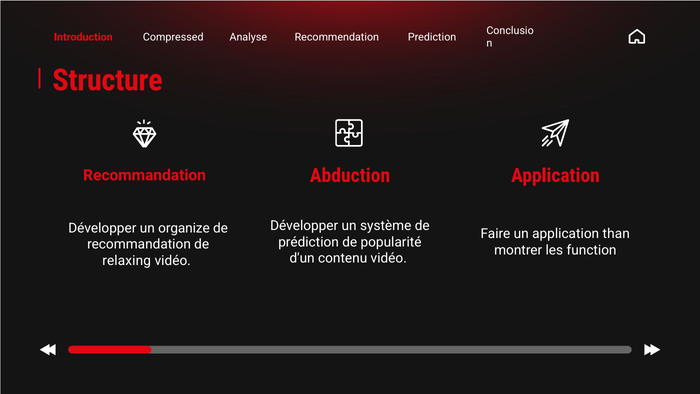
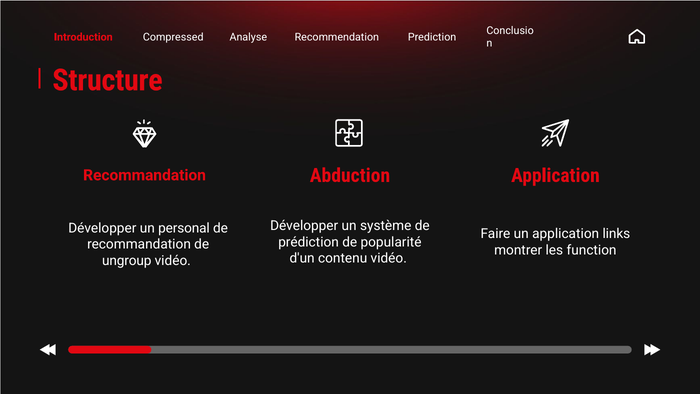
organize: organize -> personal
than: than -> links
relaxing: relaxing -> ungroup
